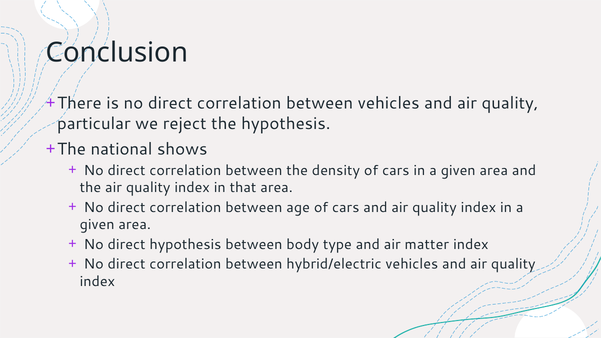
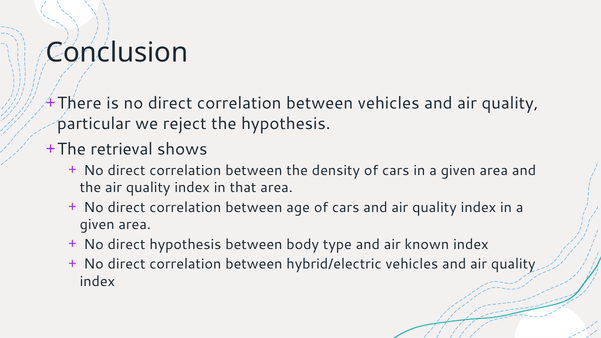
national: national -> retrieval
matter: matter -> known
